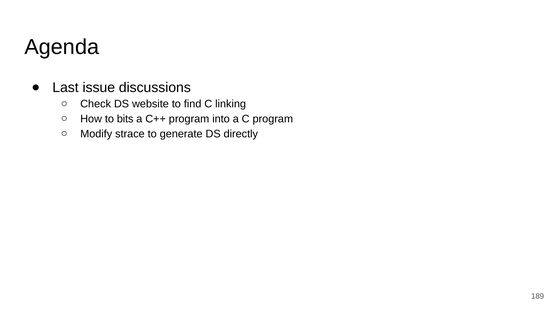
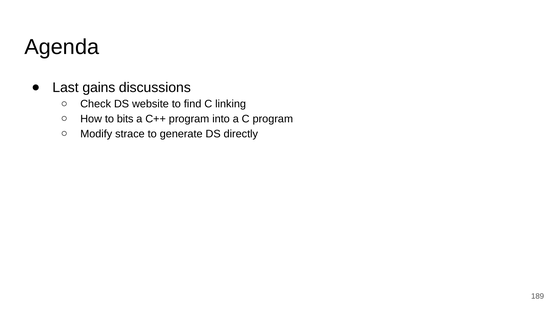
issue: issue -> gains
